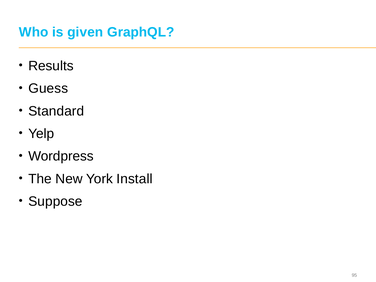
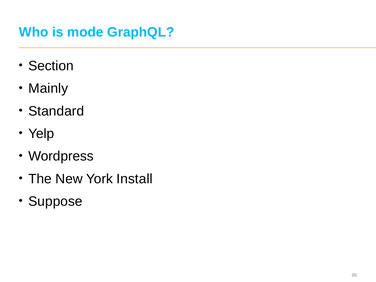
given: given -> mode
Results: Results -> Section
Guess: Guess -> Mainly
